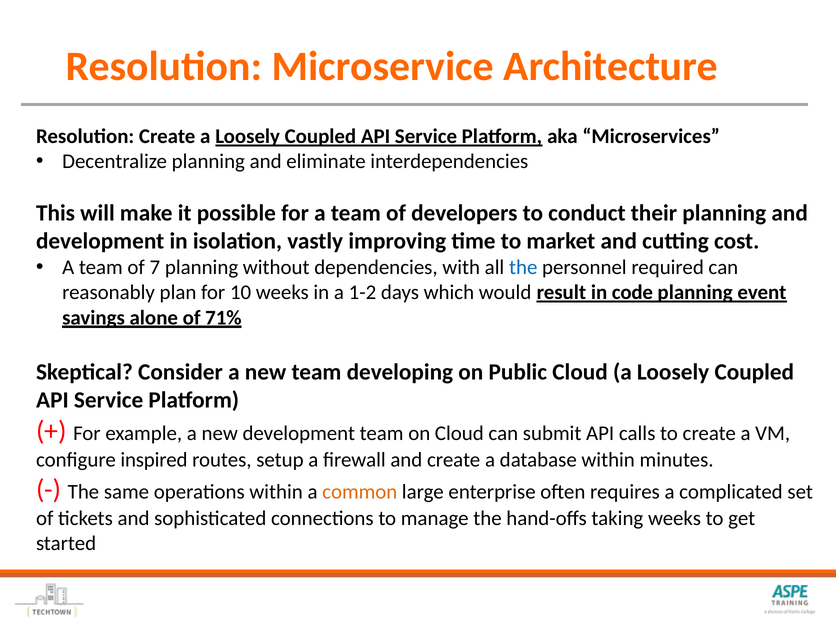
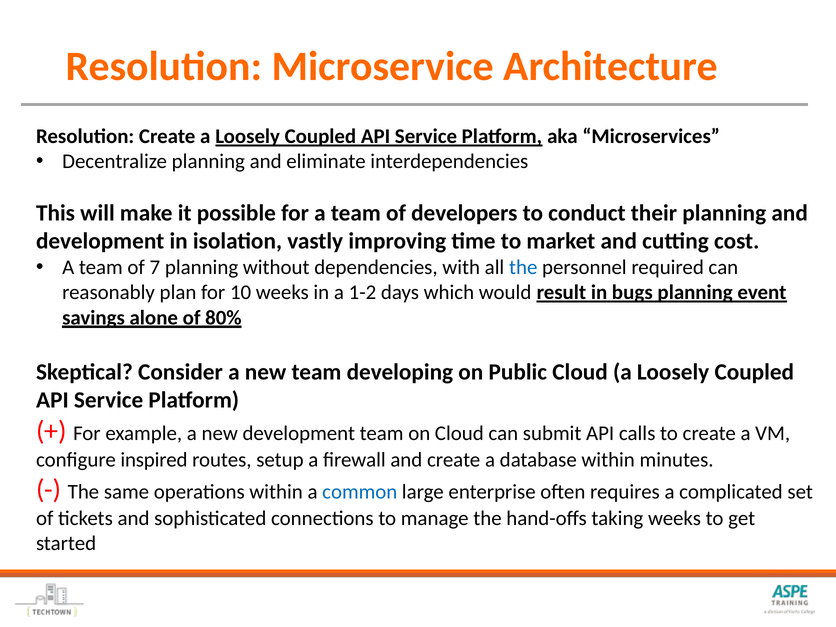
code: code -> bugs
71%: 71% -> 80%
common colour: orange -> blue
